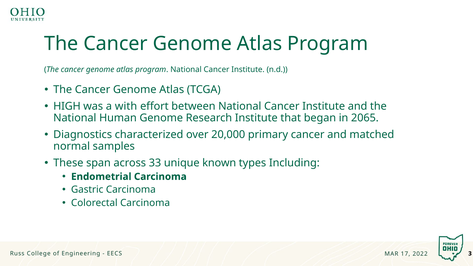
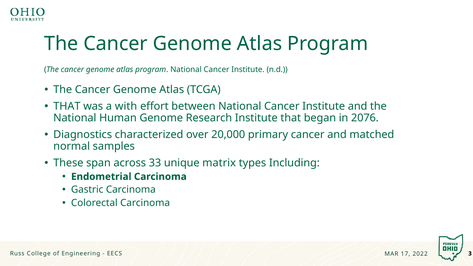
HIGH at (67, 106): HIGH -> THAT
2065: 2065 -> 2076
known: known -> matrix
